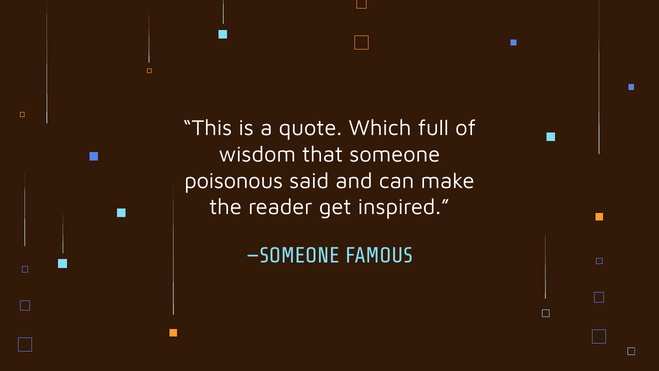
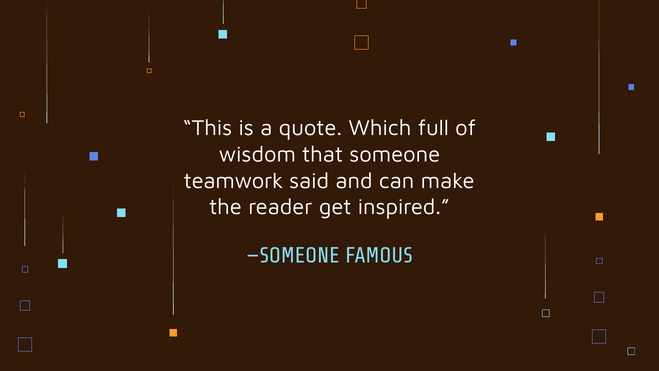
poisonous: poisonous -> teamwork
